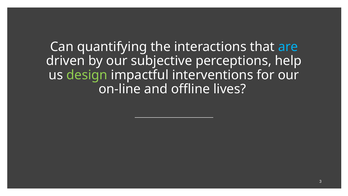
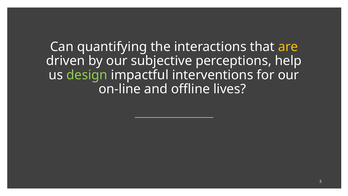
are colour: light blue -> yellow
